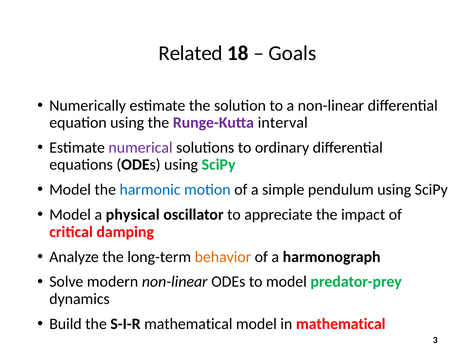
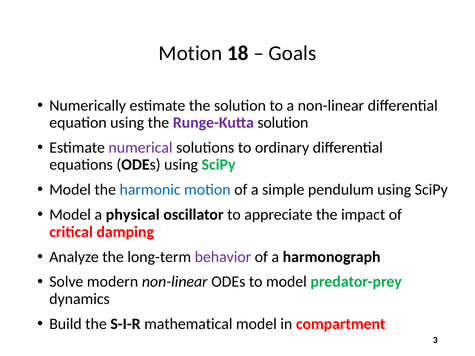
Related at (191, 53): Related -> Motion
Runge-Kutta interval: interval -> solution
behavior colour: orange -> purple
in mathematical: mathematical -> compartment
